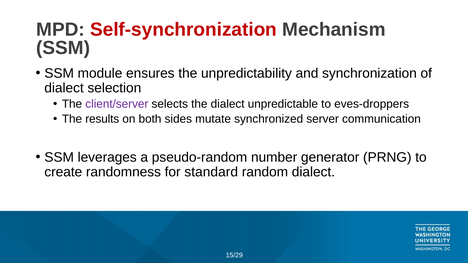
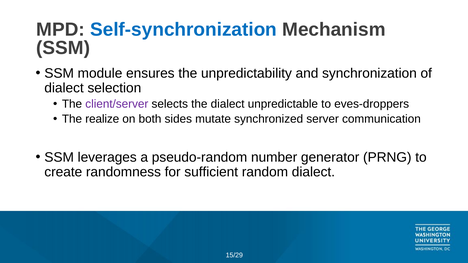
Self-synchronization colour: red -> blue
results: results -> realize
standard: standard -> sufficient
